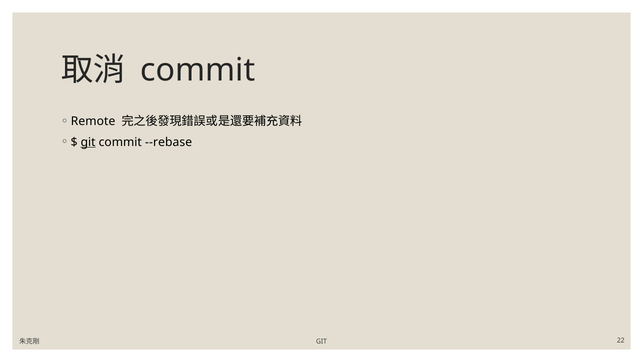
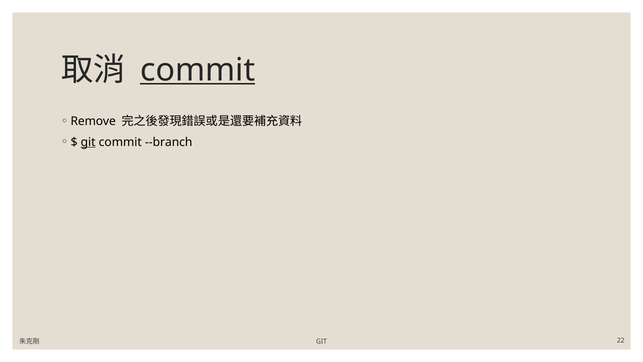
commit at (198, 70) underline: none -> present
Remote: Remote -> Remove
--rebase: --rebase -> --branch
